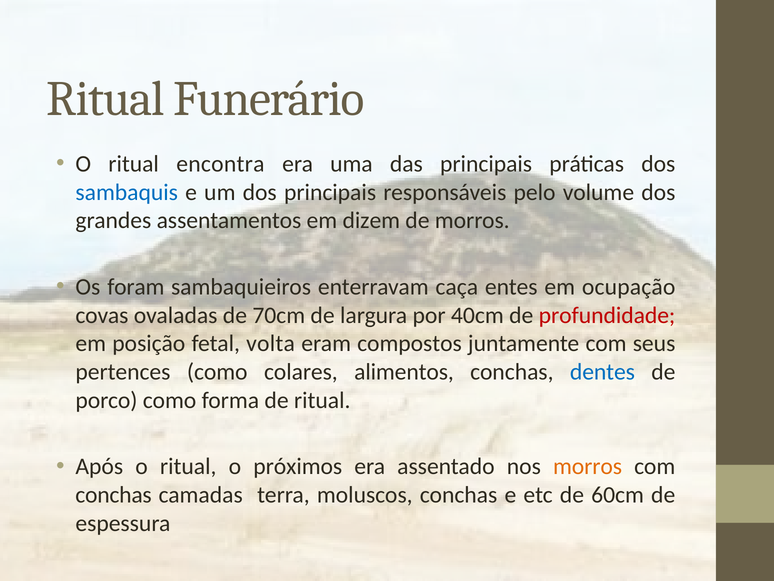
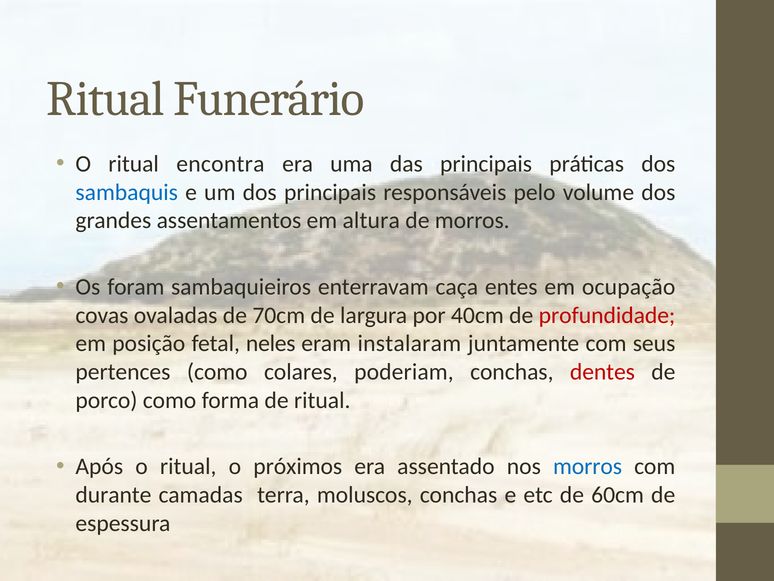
dizem: dizem -> altura
volta: volta -> neles
compostos: compostos -> instalaram
alimentos: alimentos -> poderiam
dentes colour: blue -> red
morros at (588, 466) colour: orange -> blue
conchas at (114, 495): conchas -> durante
